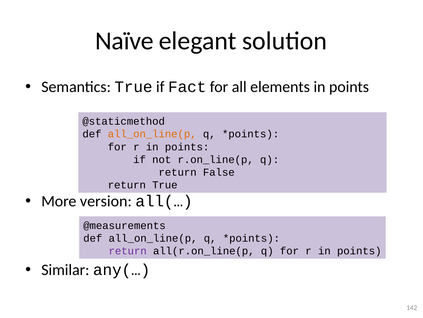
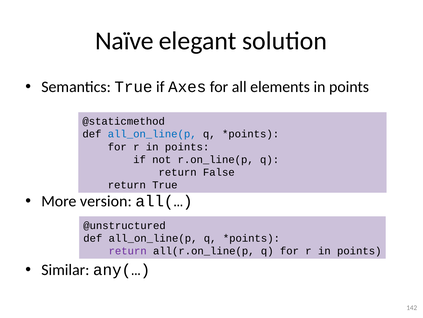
Fact: Fact -> Axes
all_on_line(p at (152, 134) colour: orange -> blue
@measurements: @measurements -> @unstructured
